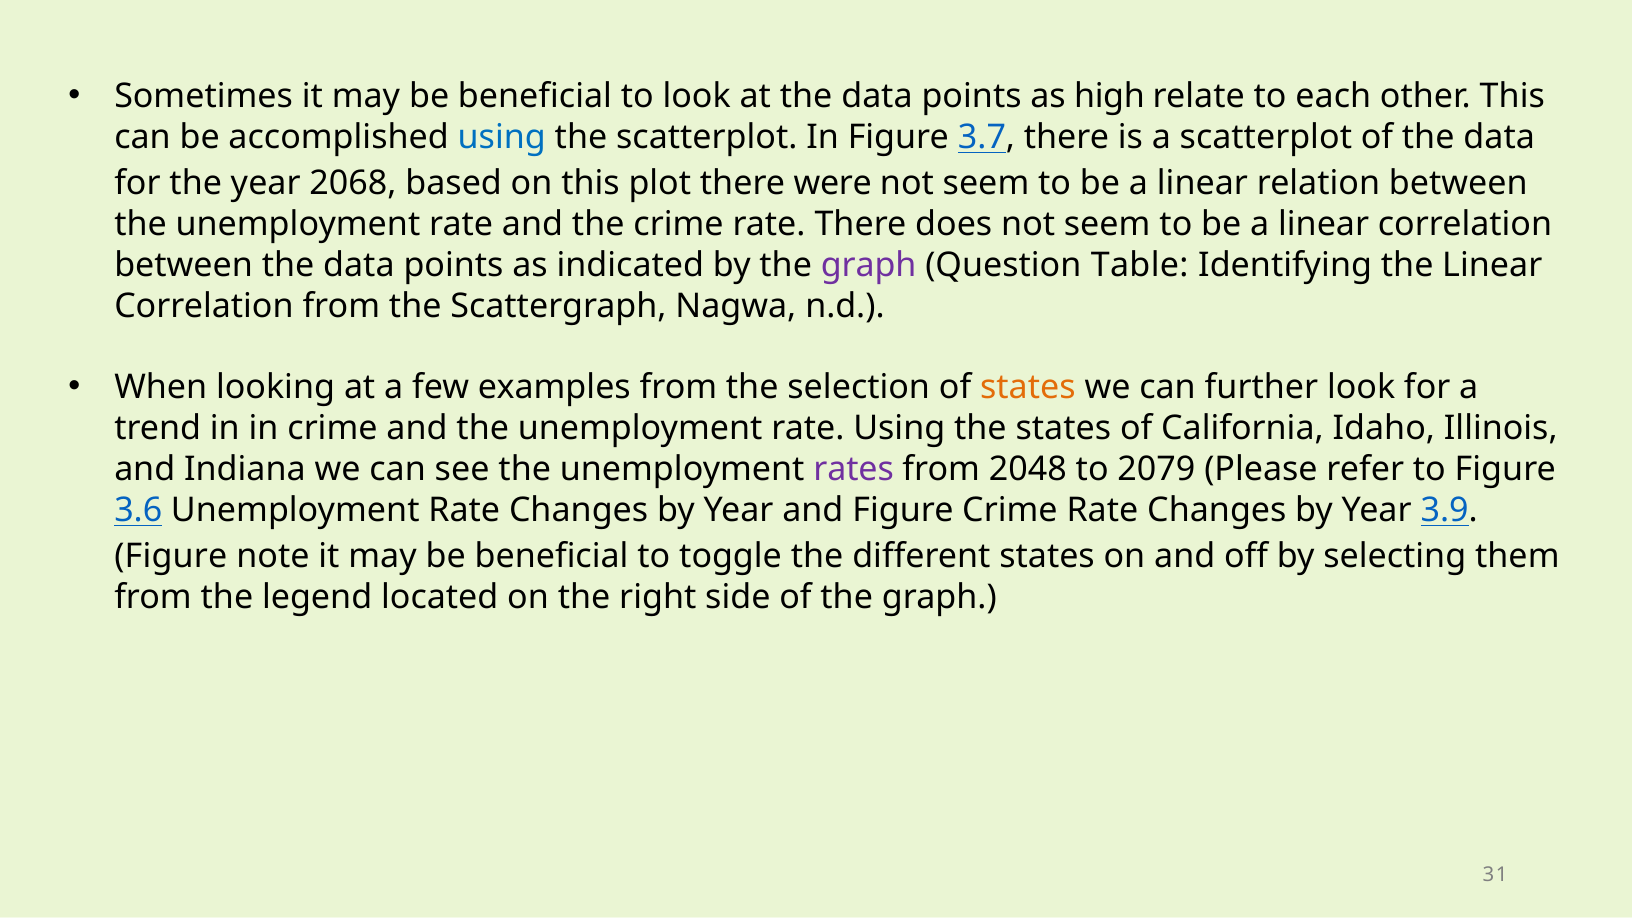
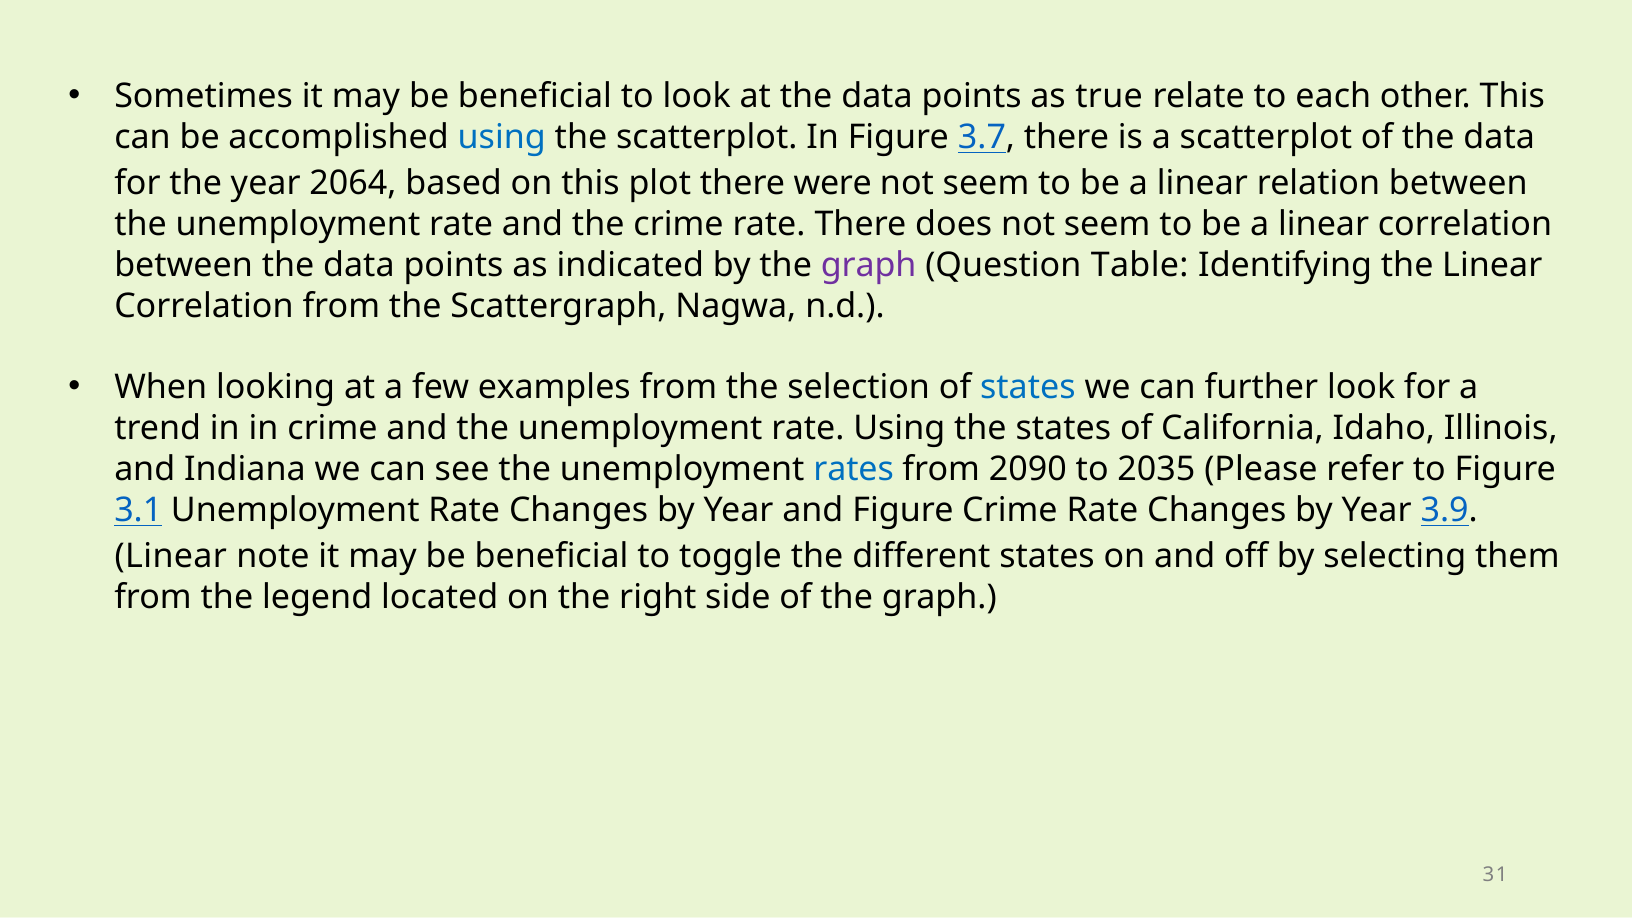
high: high -> true
2068: 2068 -> 2064
states at (1028, 388) colour: orange -> blue
rates colour: purple -> blue
2048: 2048 -> 2090
2079: 2079 -> 2035
3.6: 3.6 -> 3.1
Figure at (171, 556): Figure -> Linear
